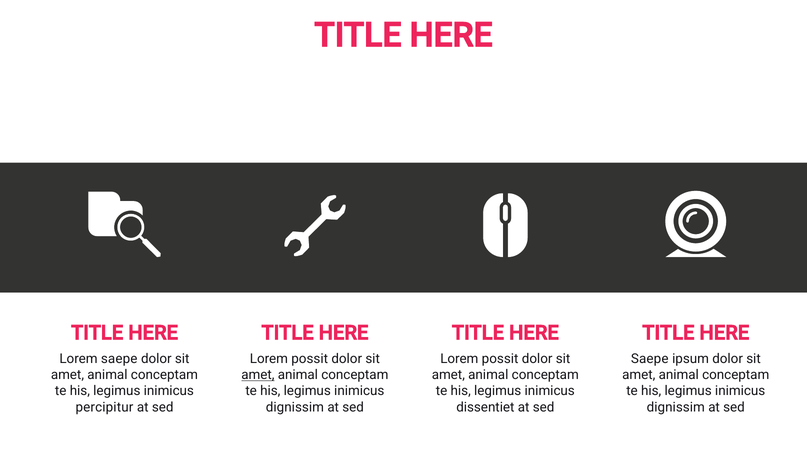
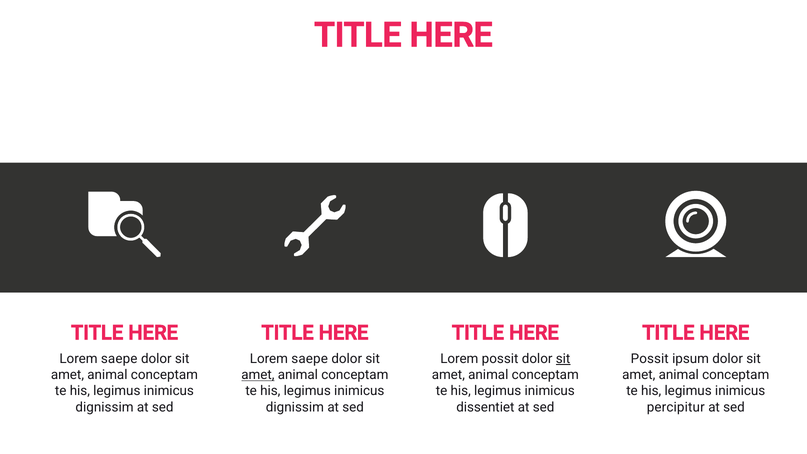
possit at (310, 359): possit -> saepe
sit at (563, 359) underline: none -> present
Saepe at (650, 359): Saepe -> Possit
percipitur at (104, 407): percipitur -> dignissim
dignissim at (676, 407): dignissim -> percipitur
